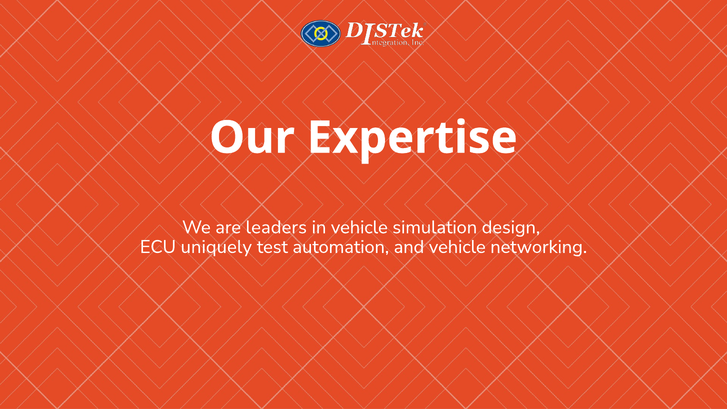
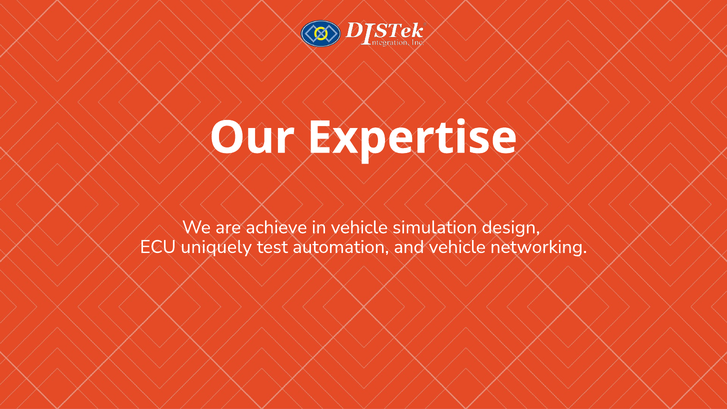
leaders: leaders -> achieve
